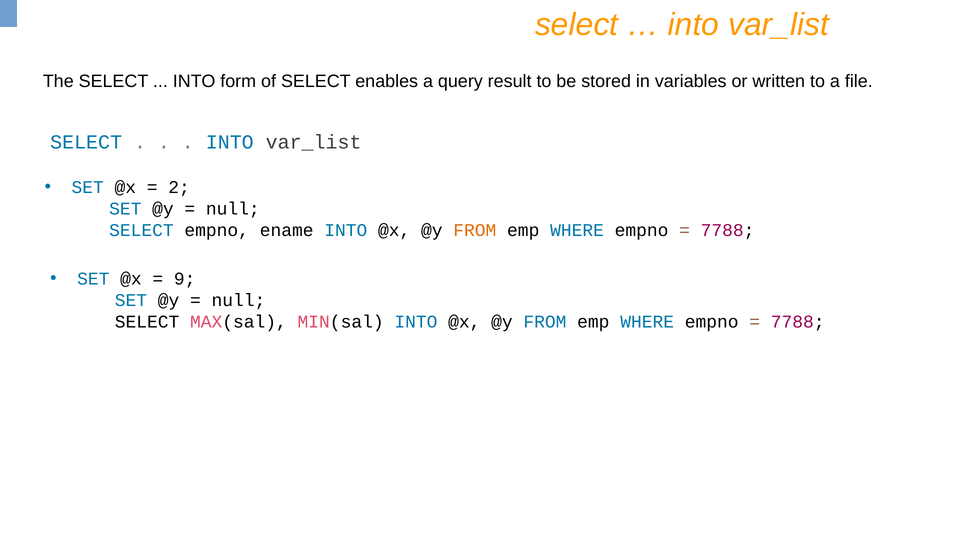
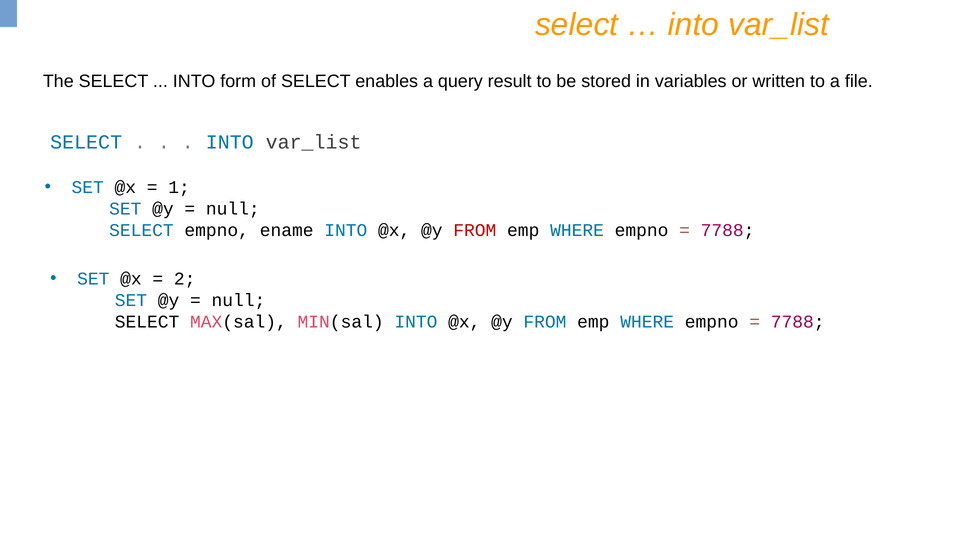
2: 2 -> 1
FROM at (475, 230) colour: orange -> red
9: 9 -> 2
